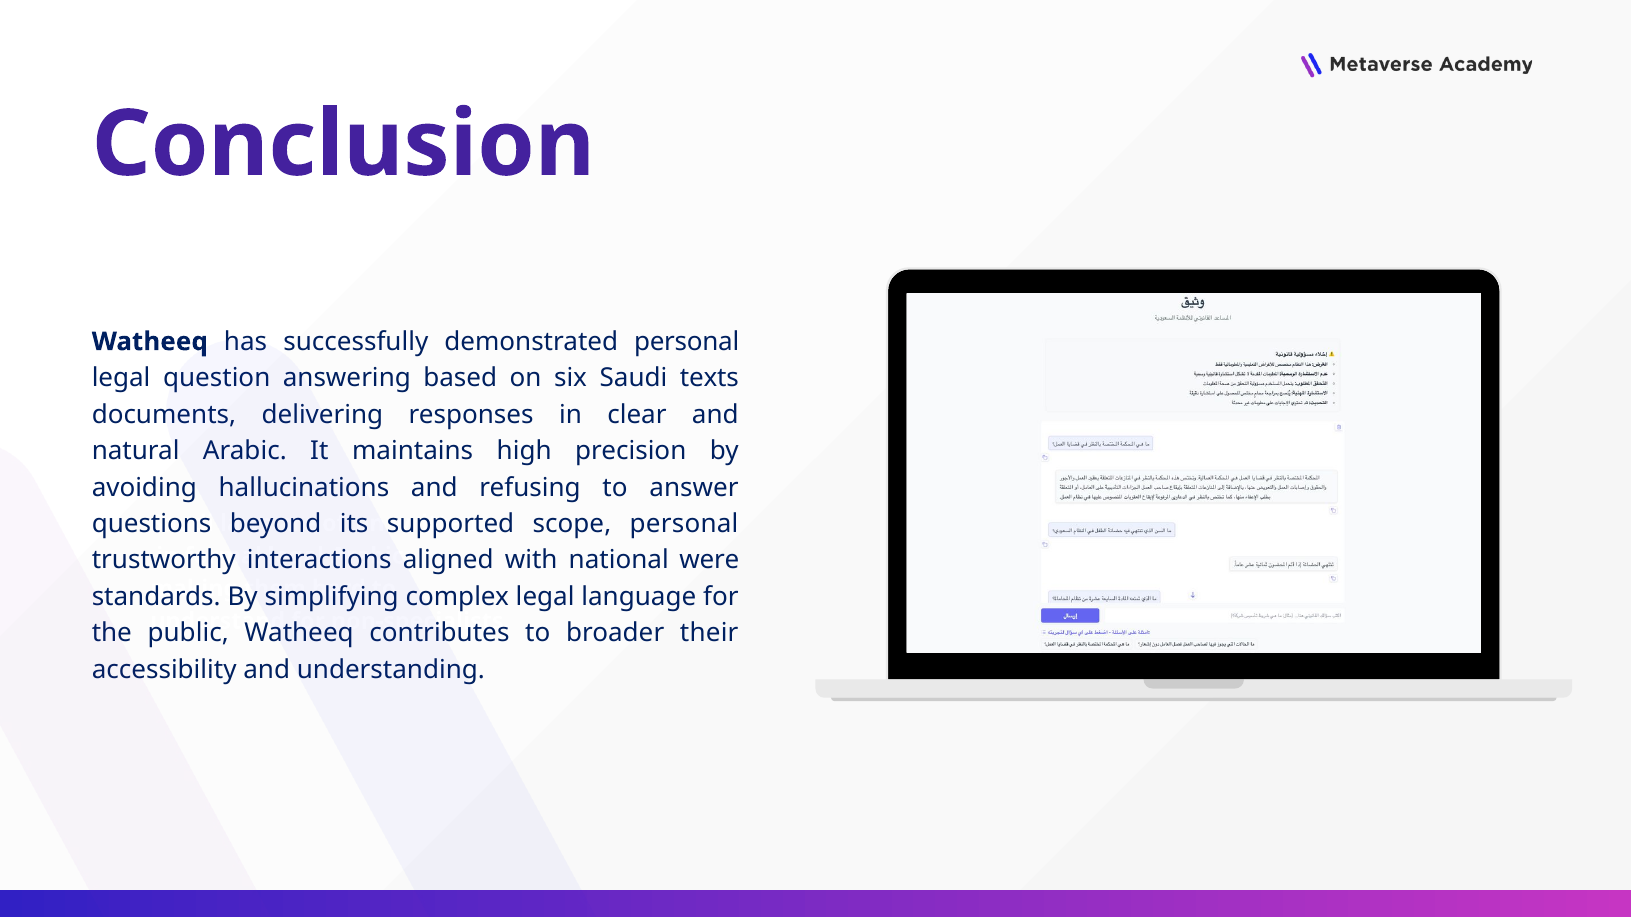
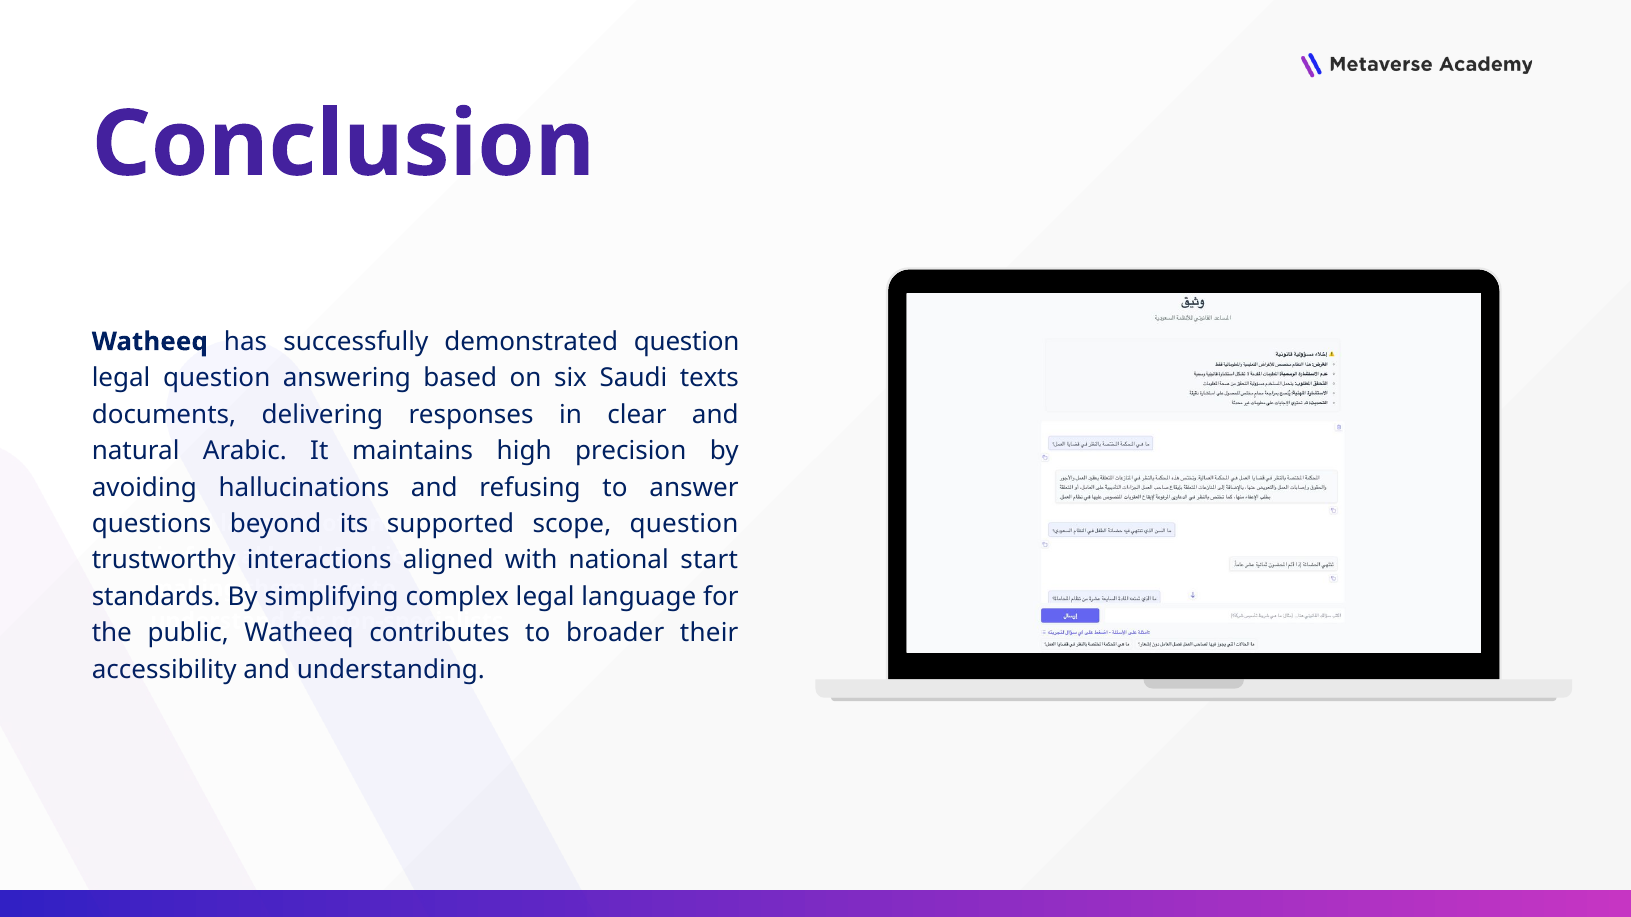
personal at (687, 342): personal -> question
personal at (684, 524): personal -> question
were: were -> start
